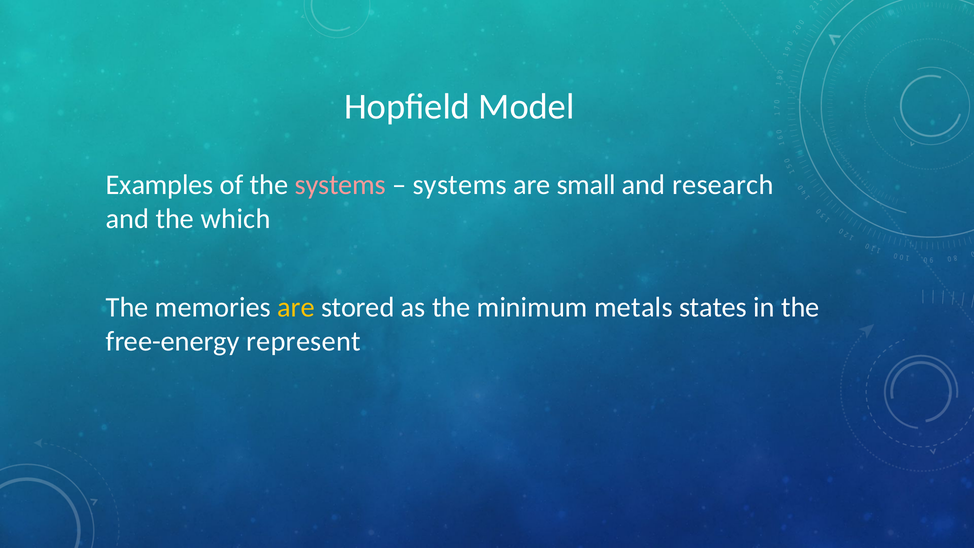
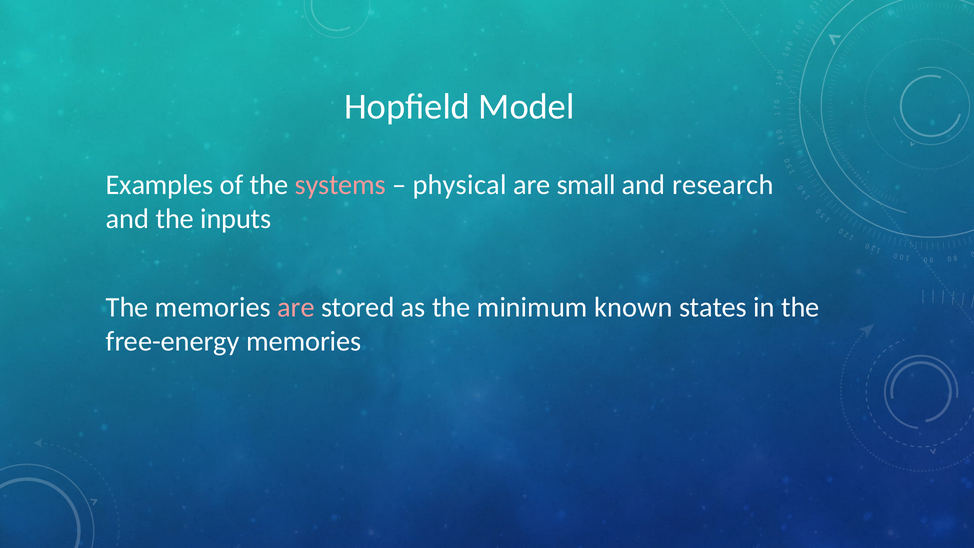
systems at (460, 185): systems -> physical
which: which -> inputs
are at (296, 307) colour: yellow -> pink
metals: metals -> known
free-energy represent: represent -> memories
